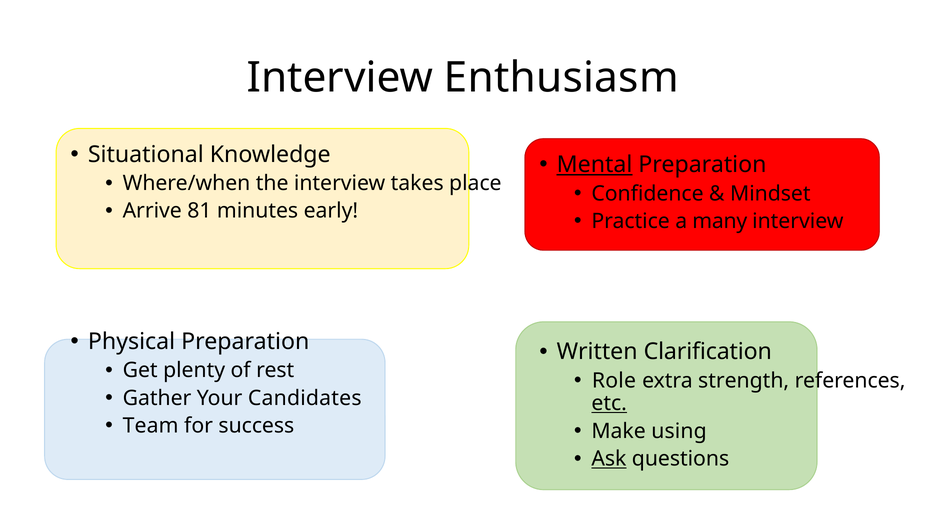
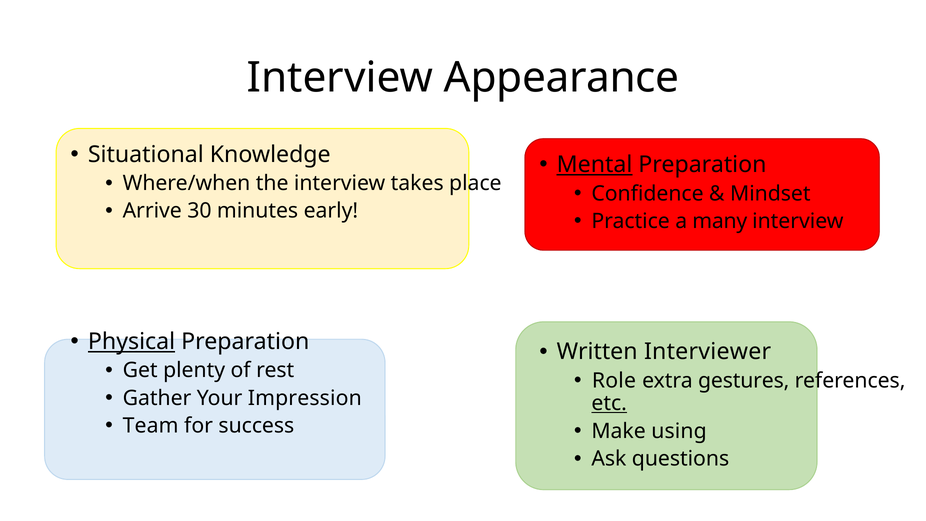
Enthusiasm: Enthusiasm -> Appearance
81: 81 -> 30
Physical underline: none -> present
Clarification: Clarification -> Interviewer
strength: strength -> gestures
Candidates: Candidates -> Impression
Ask underline: present -> none
